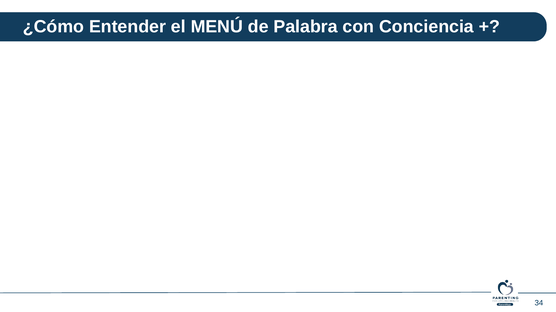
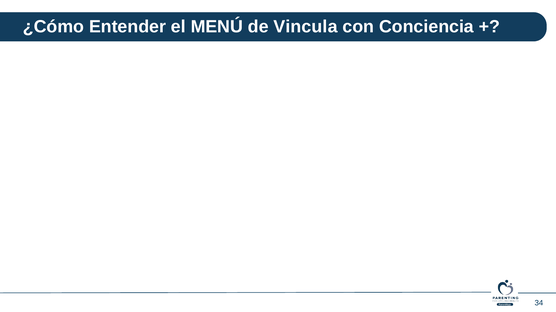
Palabra: Palabra -> Vincula
